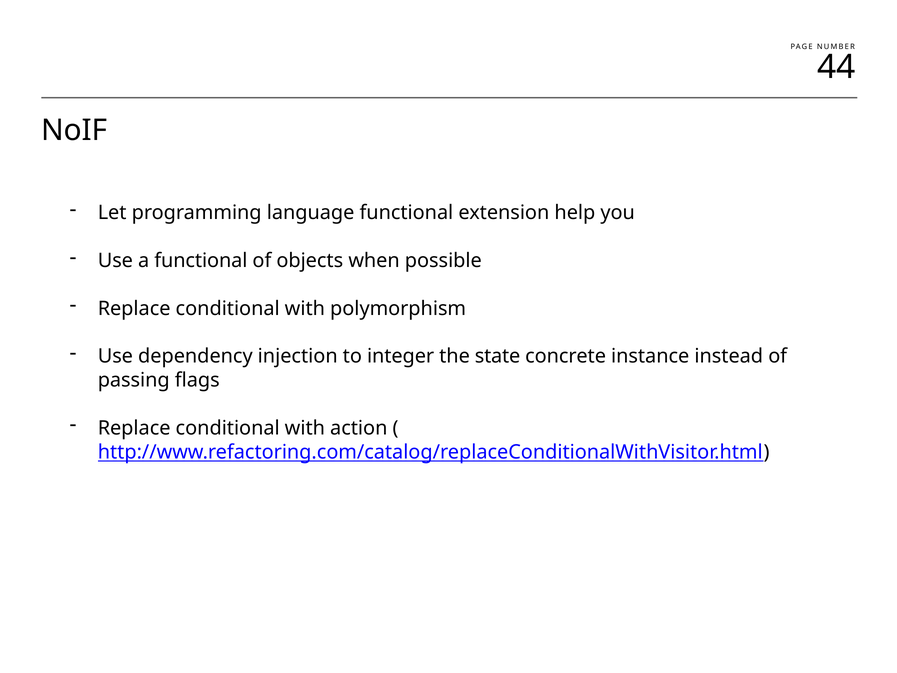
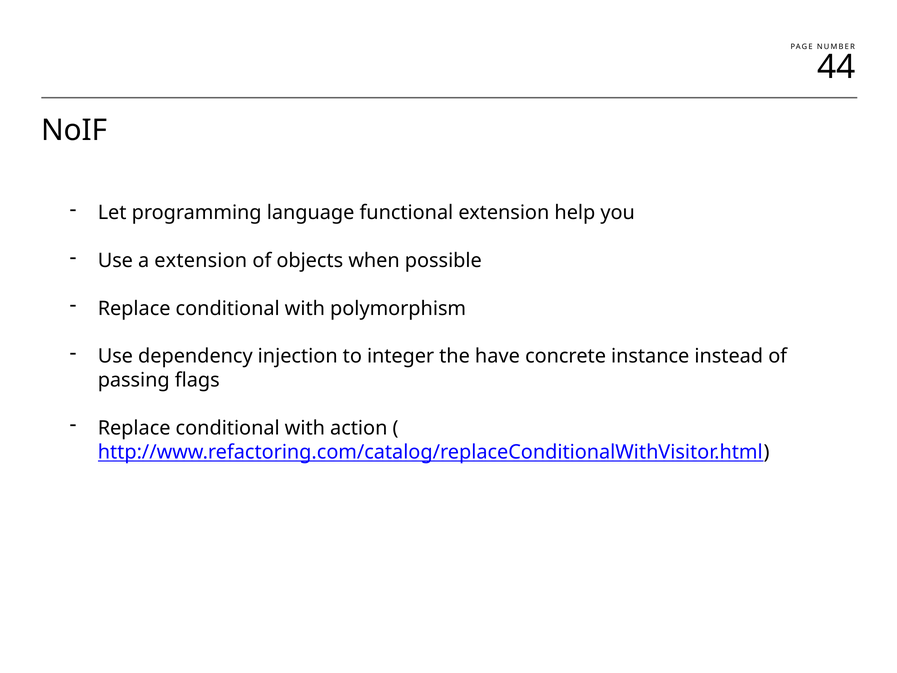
a functional: functional -> extension
state: state -> have
